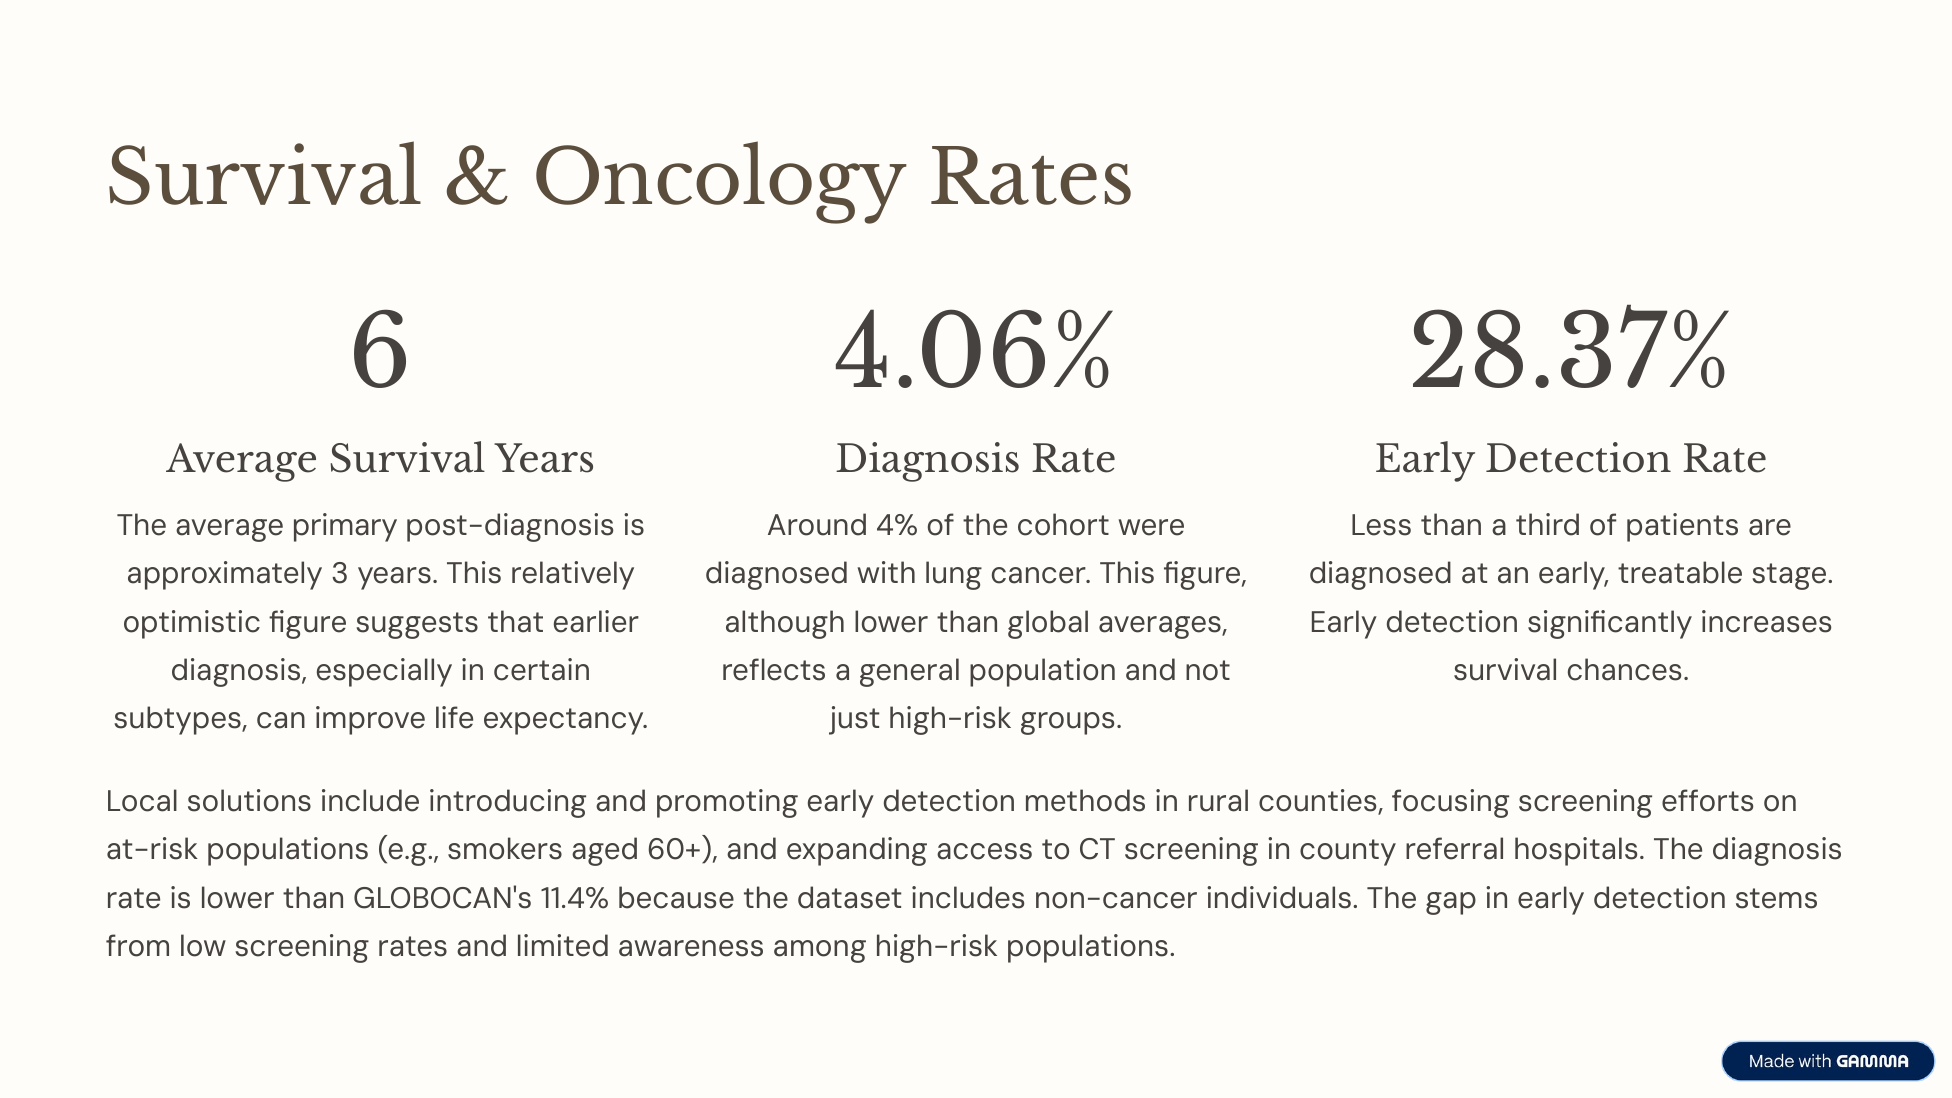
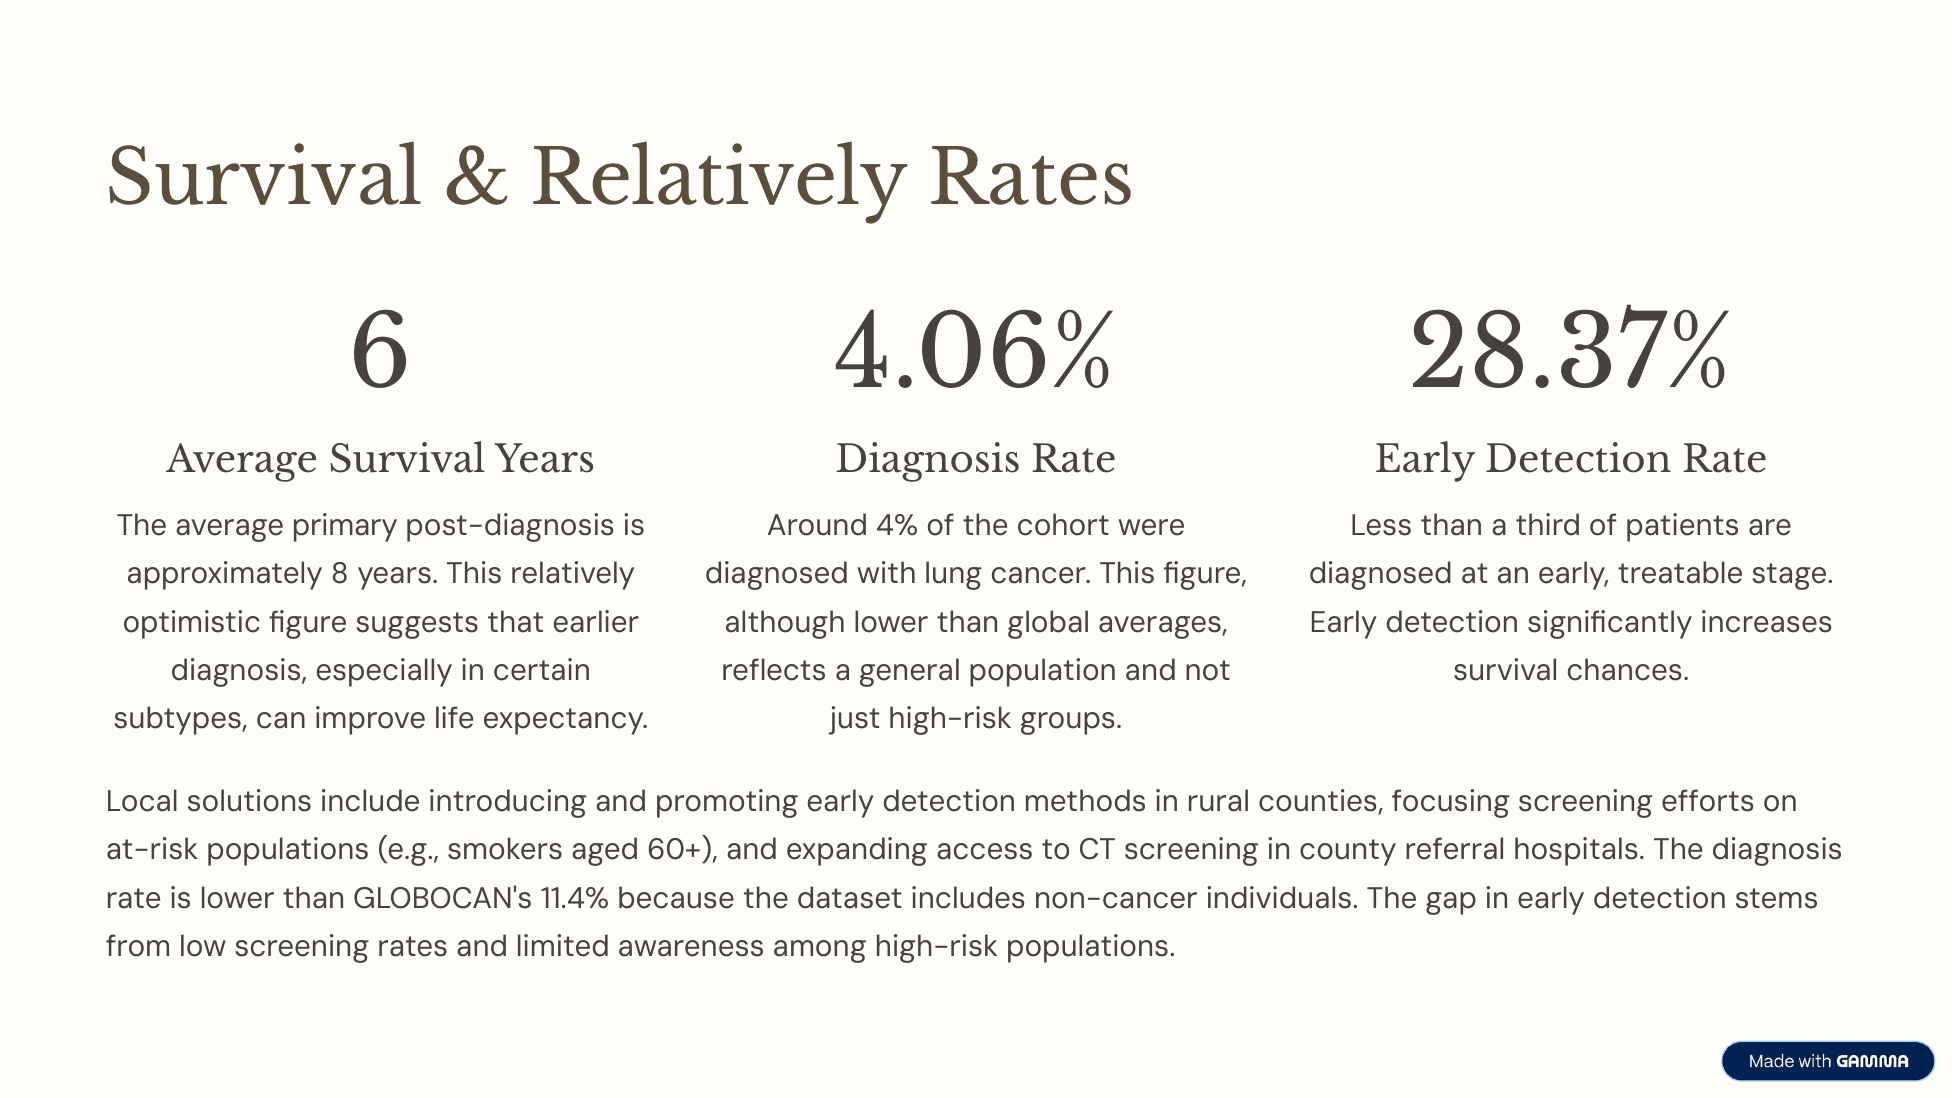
Oncology at (720, 179): Oncology -> Relatively
3: 3 -> 8
